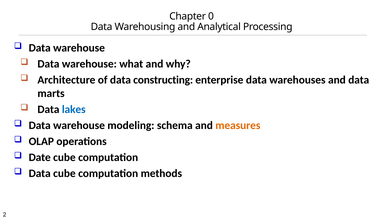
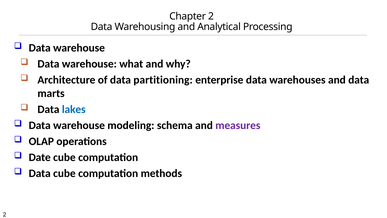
Chapter 0: 0 -> 2
constructing: constructing -> partitioning
measures colour: orange -> purple
